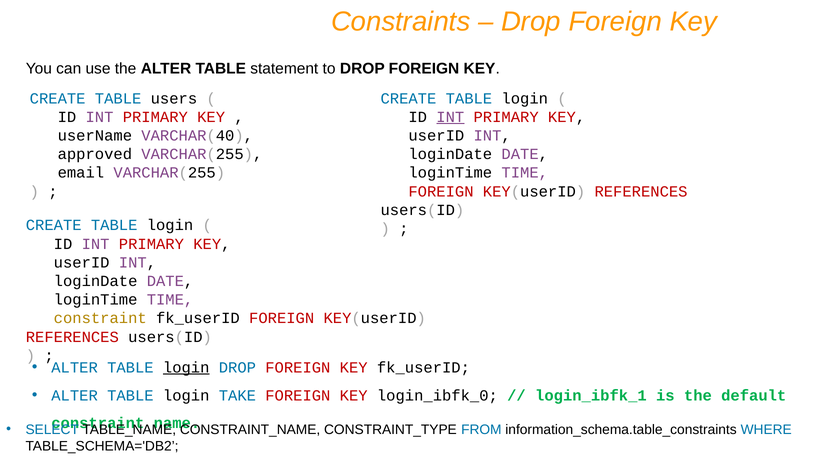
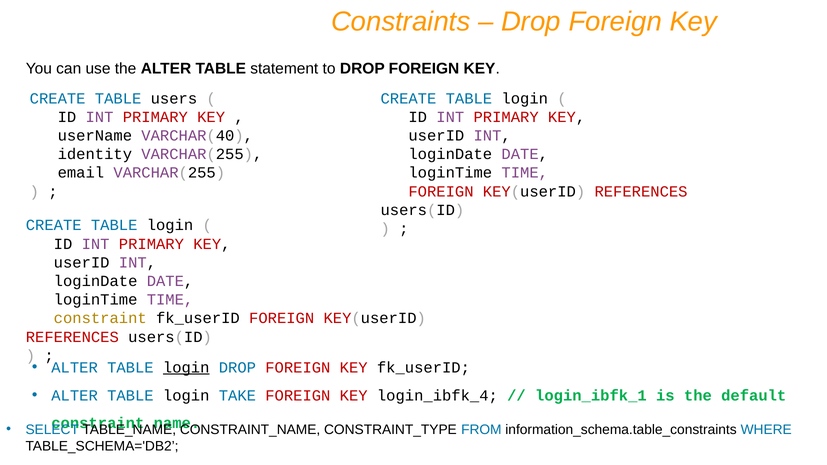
INT at (450, 117) underline: present -> none
approved: approved -> identity
login_ibfk_0: login_ibfk_0 -> login_ibfk_4
